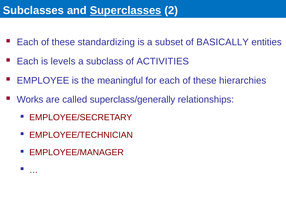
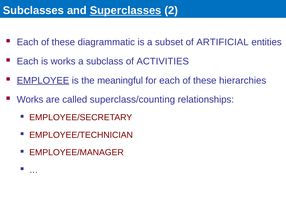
standardizing: standardizing -> diagrammatic
BASICALLY: BASICALLY -> ARTIFICIAL
is levels: levels -> works
EMPLOYEE underline: none -> present
superclass/generally: superclass/generally -> superclass/counting
